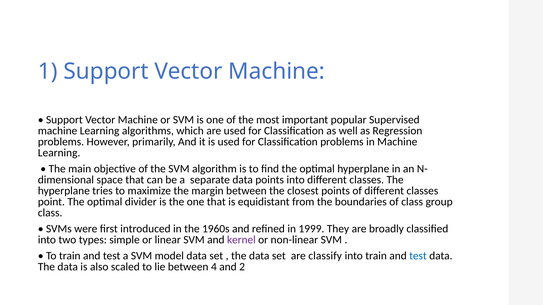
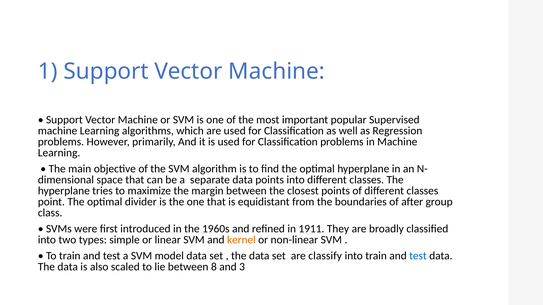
of class: class -> after
1999: 1999 -> 1911
kernel colour: purple -> orange
4: 4 -> 8
2: 2 -> 3
